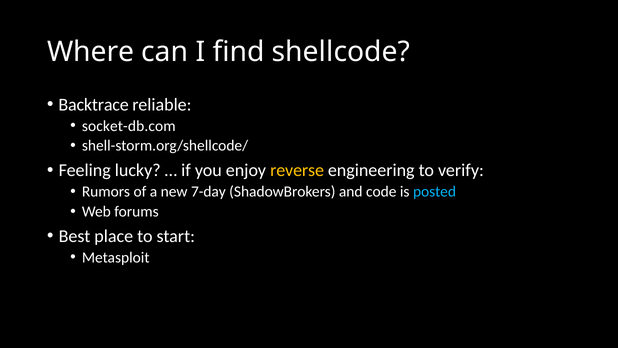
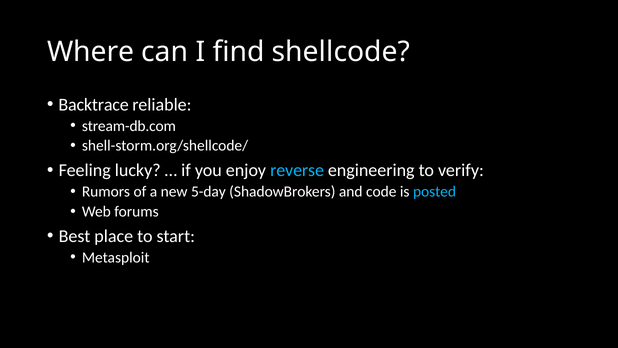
socket-db.com: socket-db.com -> stream-db.com
reverse colour: yellow -> light blue
7-day: 7-day -> 5-day
